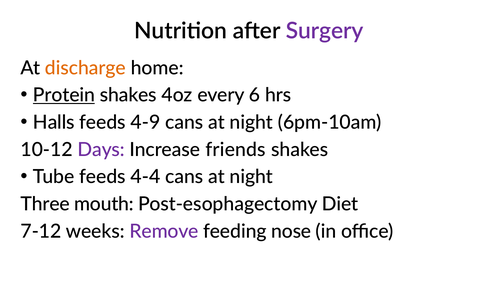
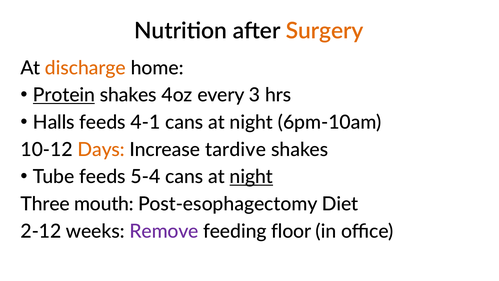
Surgery colour: purple -> orange
6: 6 -> 3
4-9: 4-9 -> 4-1
Days colour: purple -> orange
friends: friends -> tardive
4-4: 4-4 -> 5-4
night at (251, 177) underline: none -> present
7-12: 7-12 -> 2-12
nose: nose -> floor
